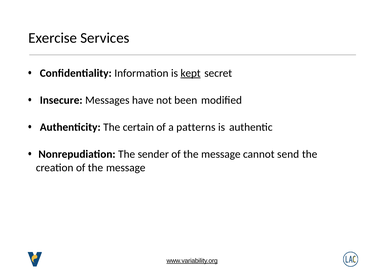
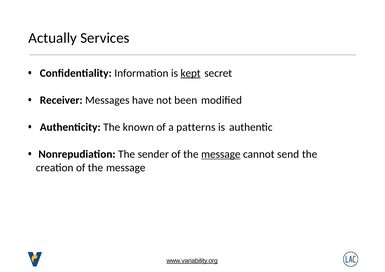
Exercise: Exercise -> Actually
Insecure: Insecure -> Receiver
certain: certain -> known
message at (221, 154) underline: none -> present
